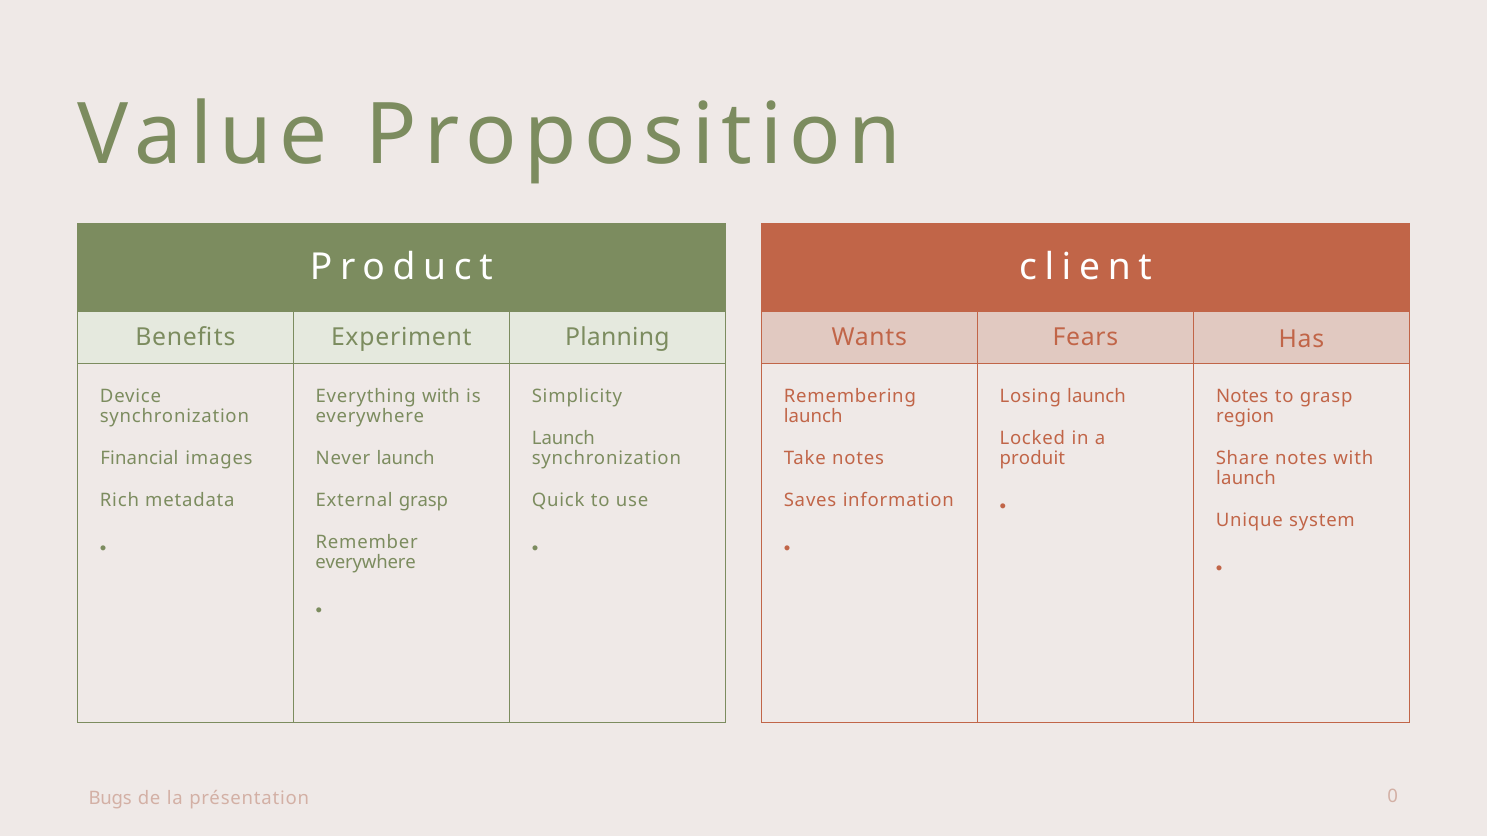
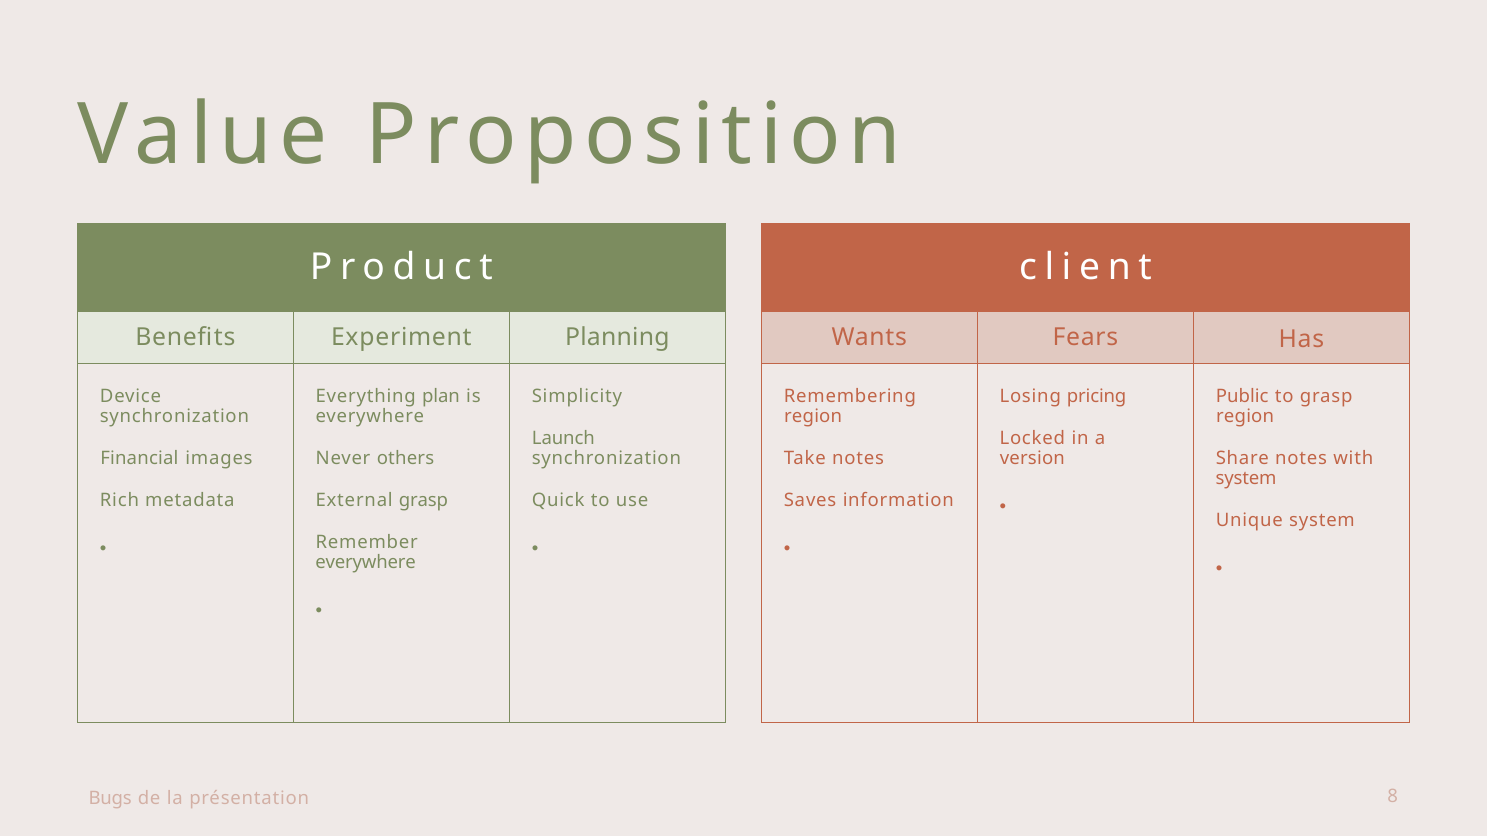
Everything with: with -> plan
Losing launch: launch -> pricing
Notes at (1242, 396): Notes -> Public
launch at (813, 416): launch -> region
Never launch: launch -> others
produit: produit -> version
launch at (1246, 478): launch -> system
0: 0 -> 8
